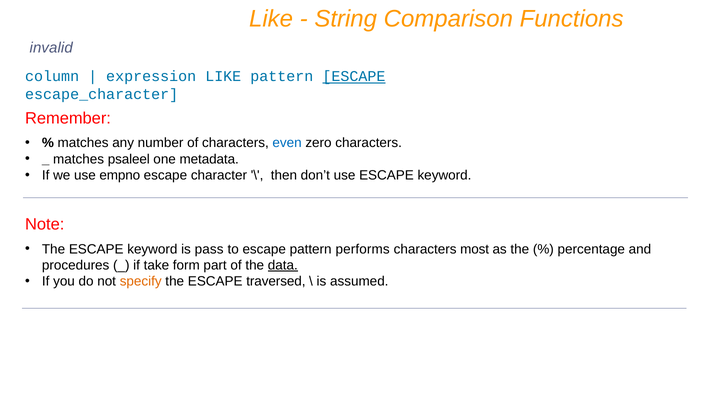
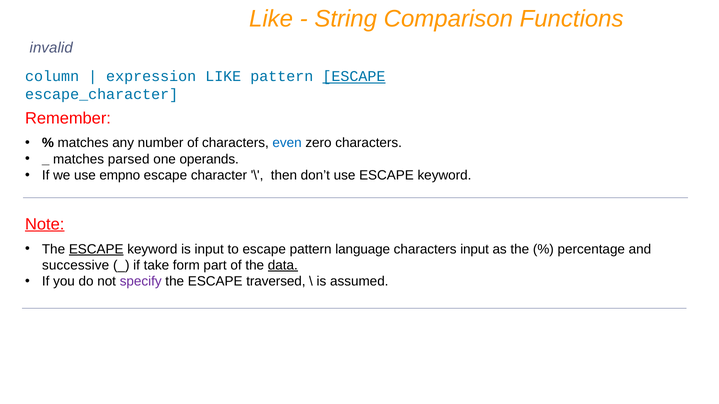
psaleel: psaleel -> parsed
metadata: metadata -> operands
Note underline: none -> present
ESCAPE at (96, 249) underline: none -> present
is pass: pass -> input
performs: performs -> language
characters most: most -> input
procedures: procedures -> successive
specify colour: orange -> purple
